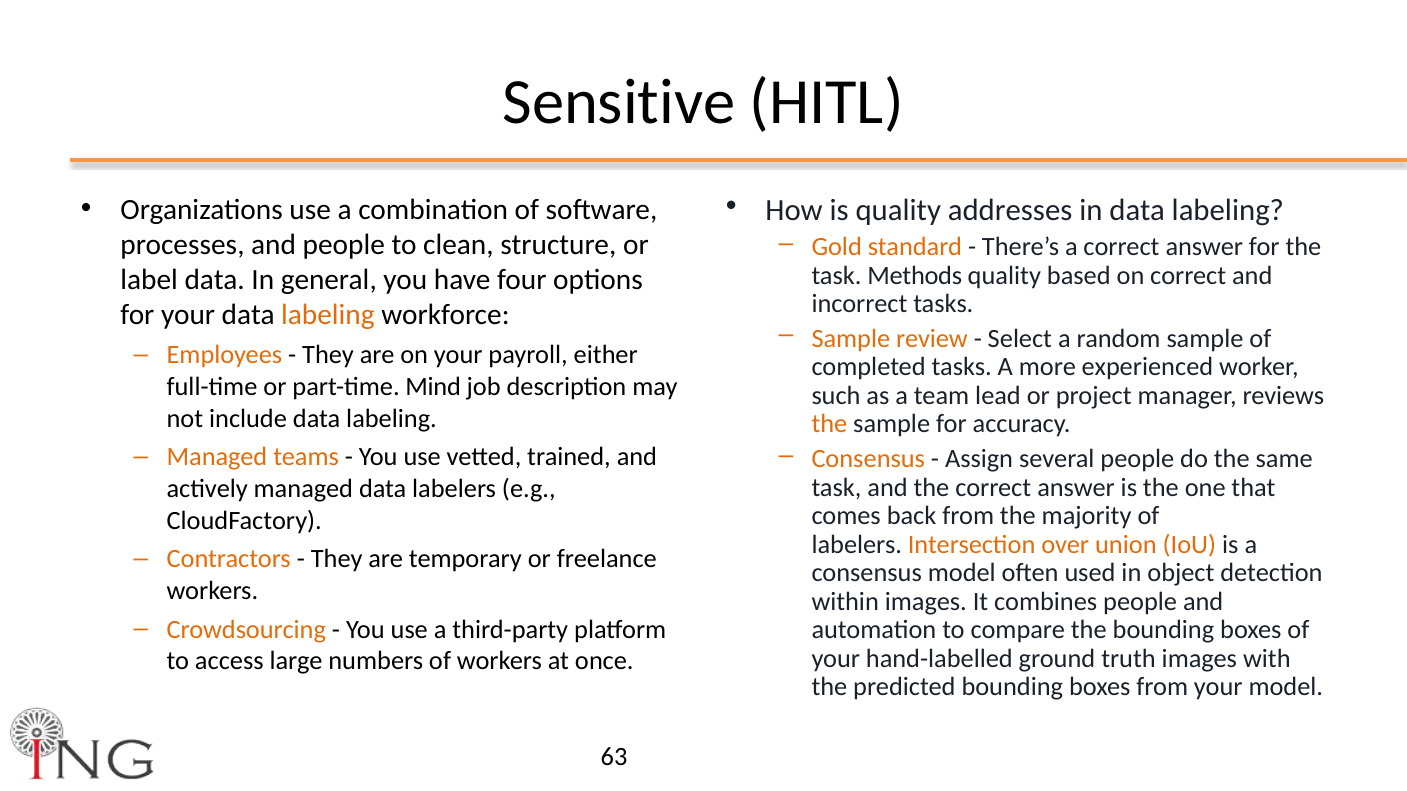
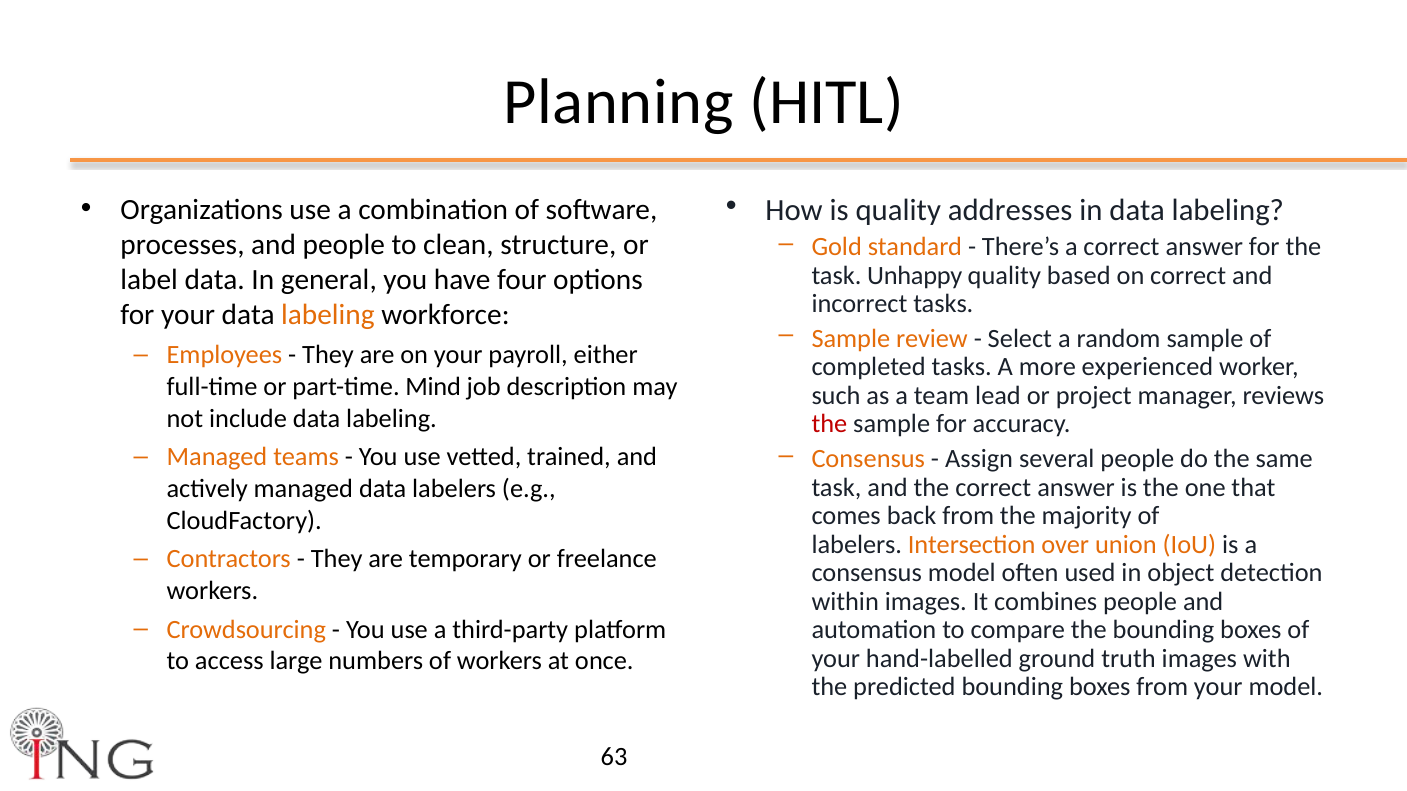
Sensitive: Sensitive -> Planning
Methods: Methods -> Unhappy
the at (829, 424) colour: orange -> red
